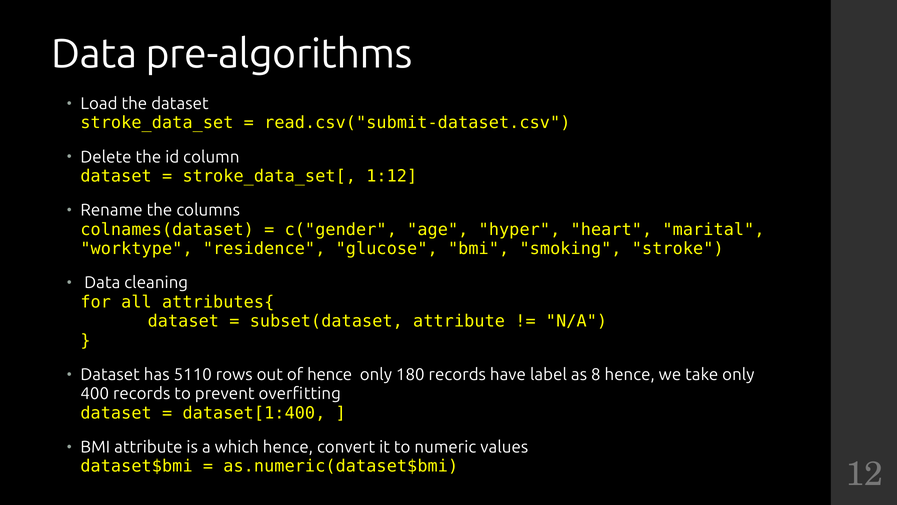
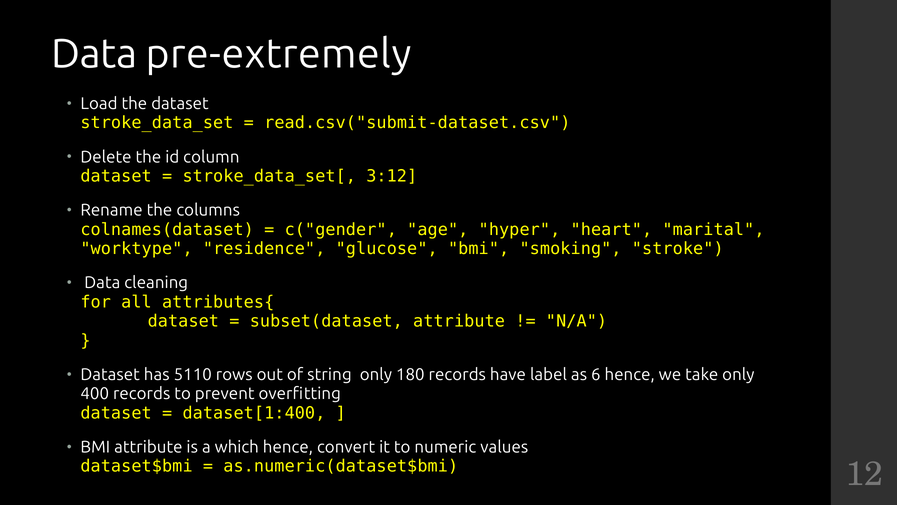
pre-algorithms: pre-algorithms -> pre-extremely
1:12: 1:12 -> 3:12
of hence: hence -> string
8: 8 -> 6
